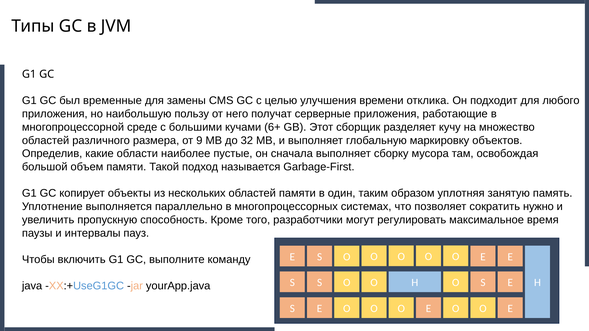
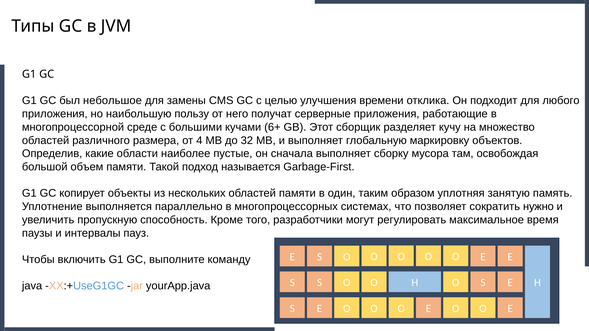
временные: временные -> небольшое
9: 9 -> 4
